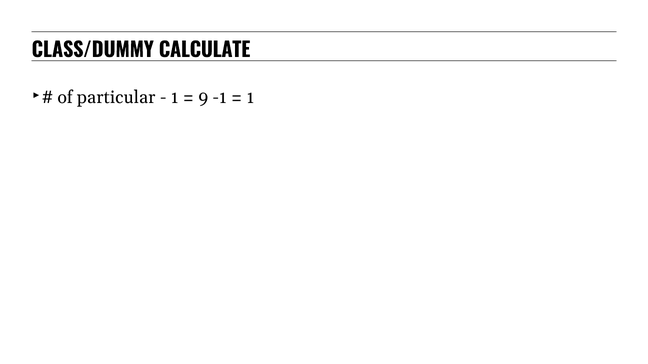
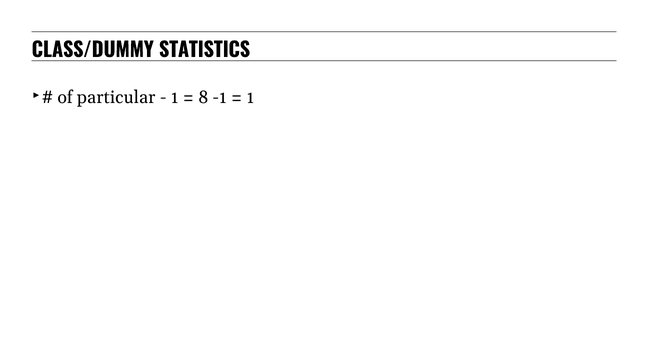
CALCULATE: CALCULATE -> STATISTICS
9: 9 -> 8
